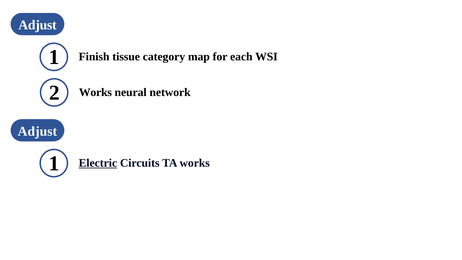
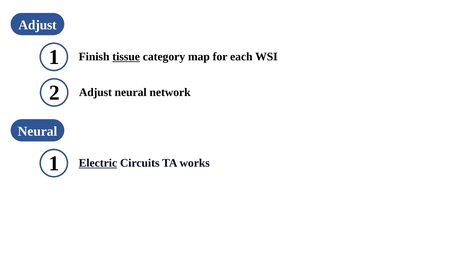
tissue underline: none -> present
2 Works: Works -> Adjust
Adjust at (37, 131): Adjust -> Neural
